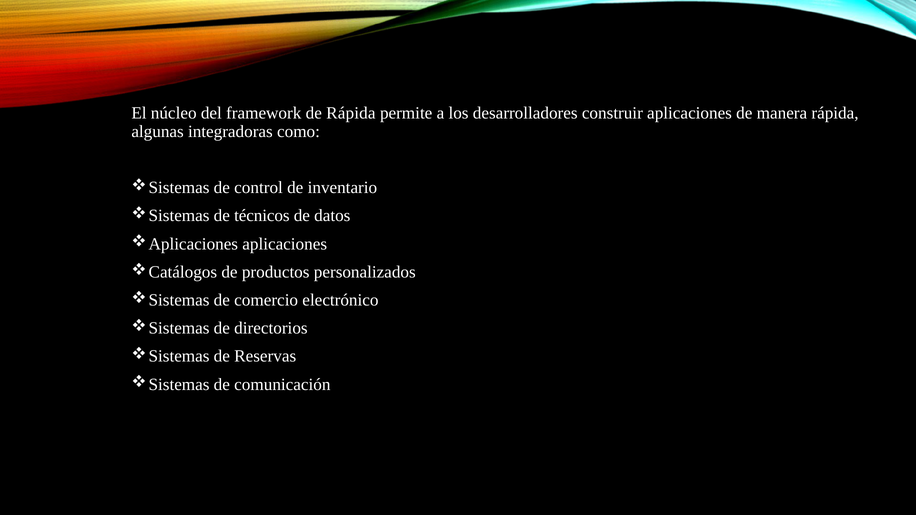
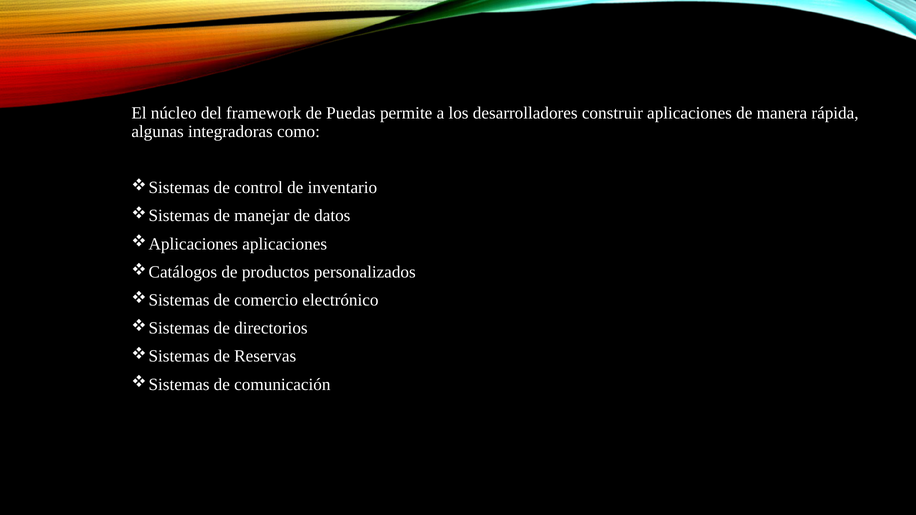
de Rápida: Rápida -> Puedas
técnicos: técnicos -> manejar
